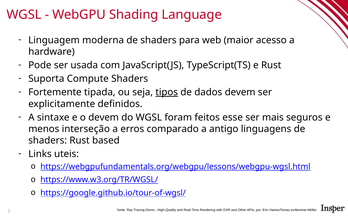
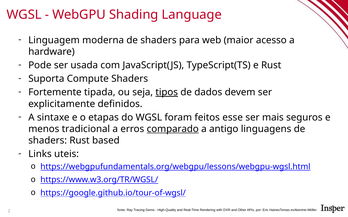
o devem: devem -> etapas
interseção: interseção -> tradicional
comparado underline: none -> present
